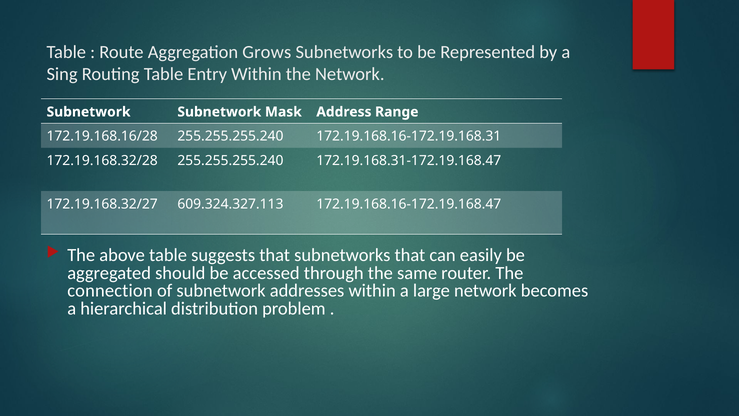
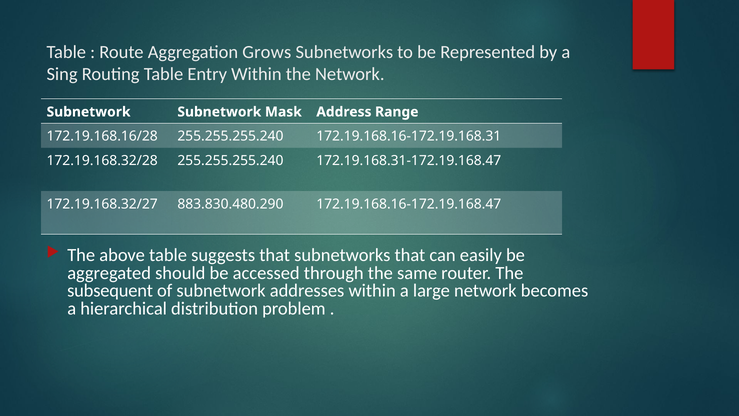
609.324.327.113: 609.324.327.113 -> 883.830.480.290
connection: connection -> subsequent
